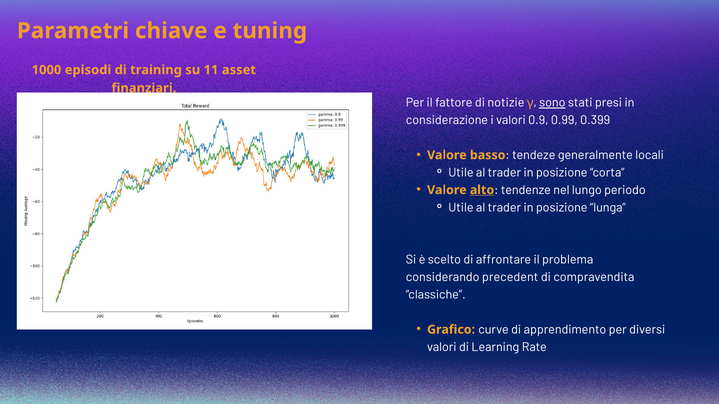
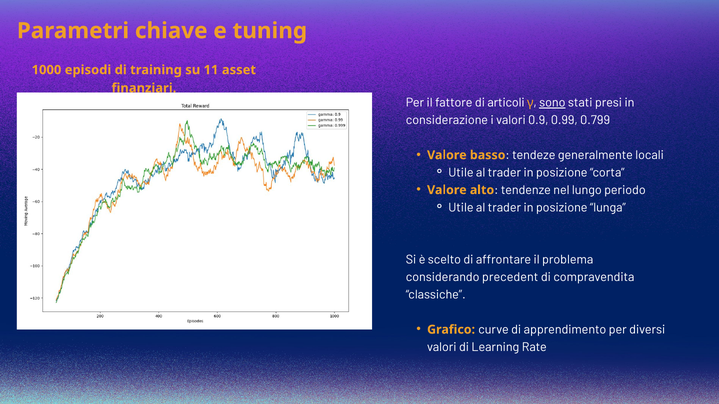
notizie: notizie -> articoli
0.399: 0.399 -> 0.799
alto underline: present -> none
